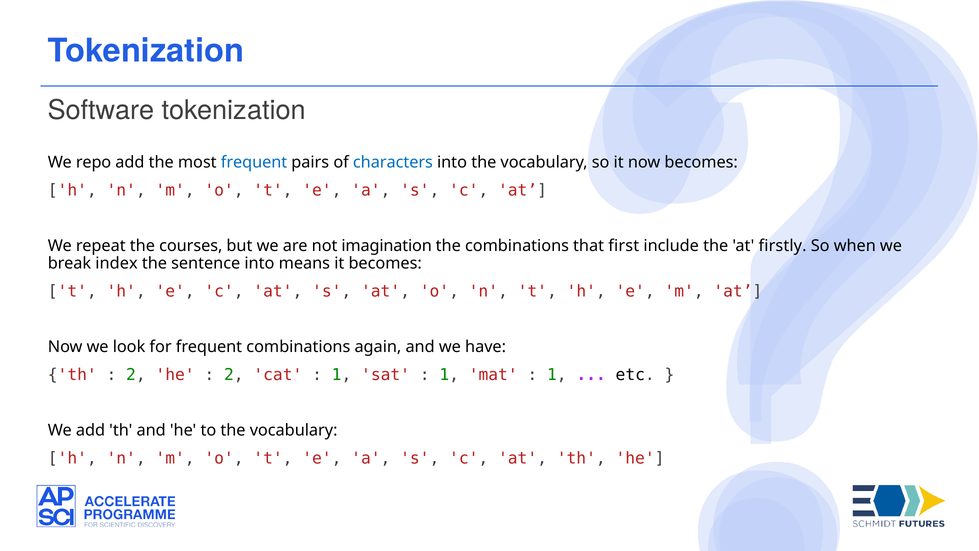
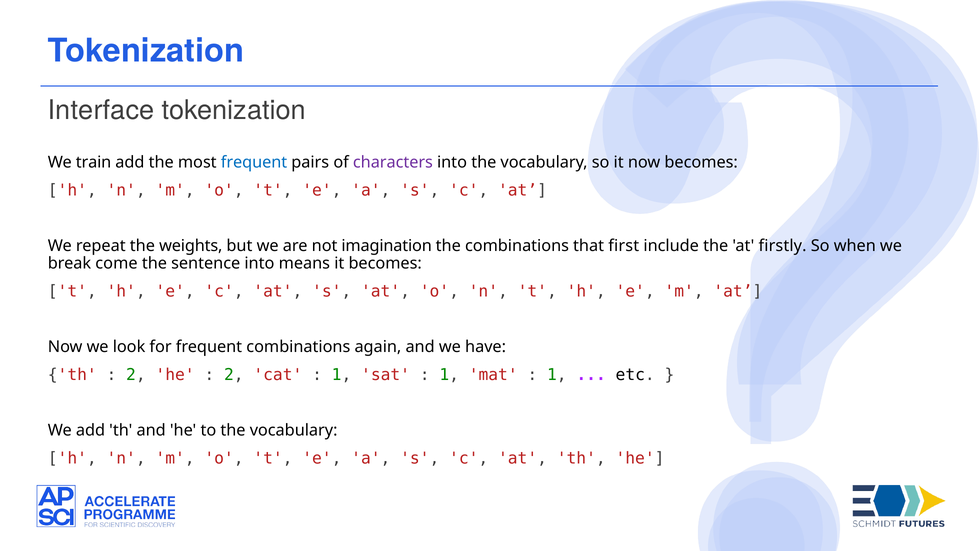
Software: Software -> Interface
repo: repo -> train
characters colour: blue -> purple
courses: courses -> weights
index: index -> come
